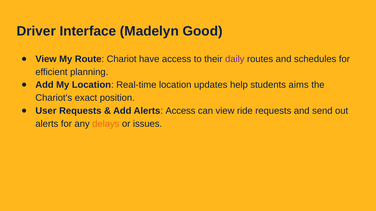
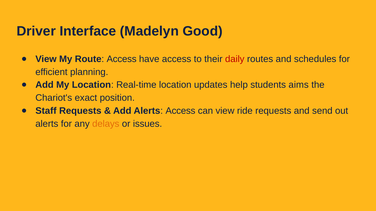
Route Chariot: Chariot -> Access
daily colour: purple -> red
User: User -> Staff
